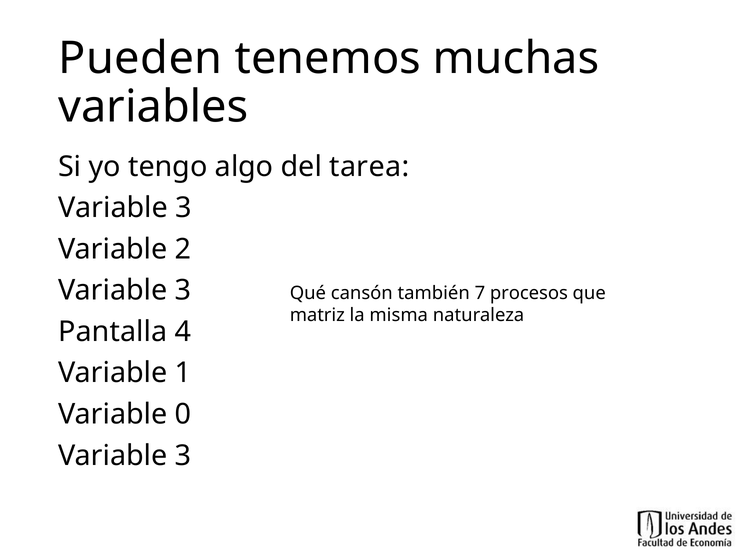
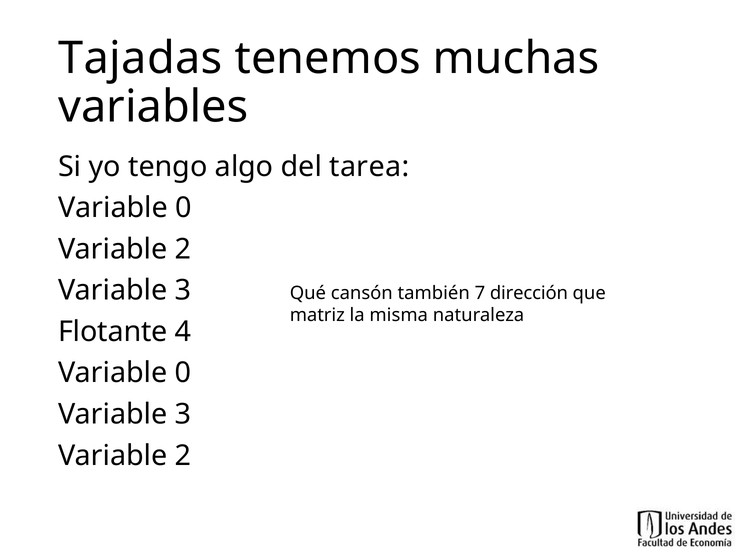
Pueden: Pueden -> Tajadas
3 at (184, 208): 3 -> 0
procesos: procesos -> dirección
Pantalla: Pantalla -> Flotante
1 at (183, 373): 1 -> 0
0 at (183, 414): 0 -> 3
3 at (183, 456): 3 -> 2
